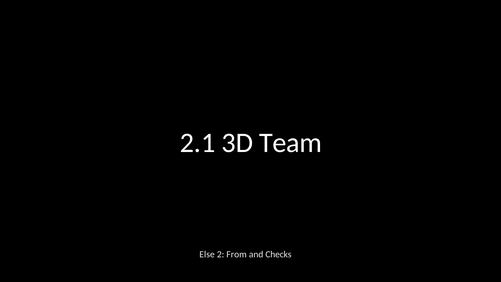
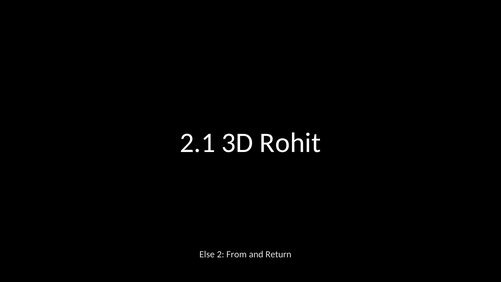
Team: Team -> Rohit
Checks: Checks -> Return
